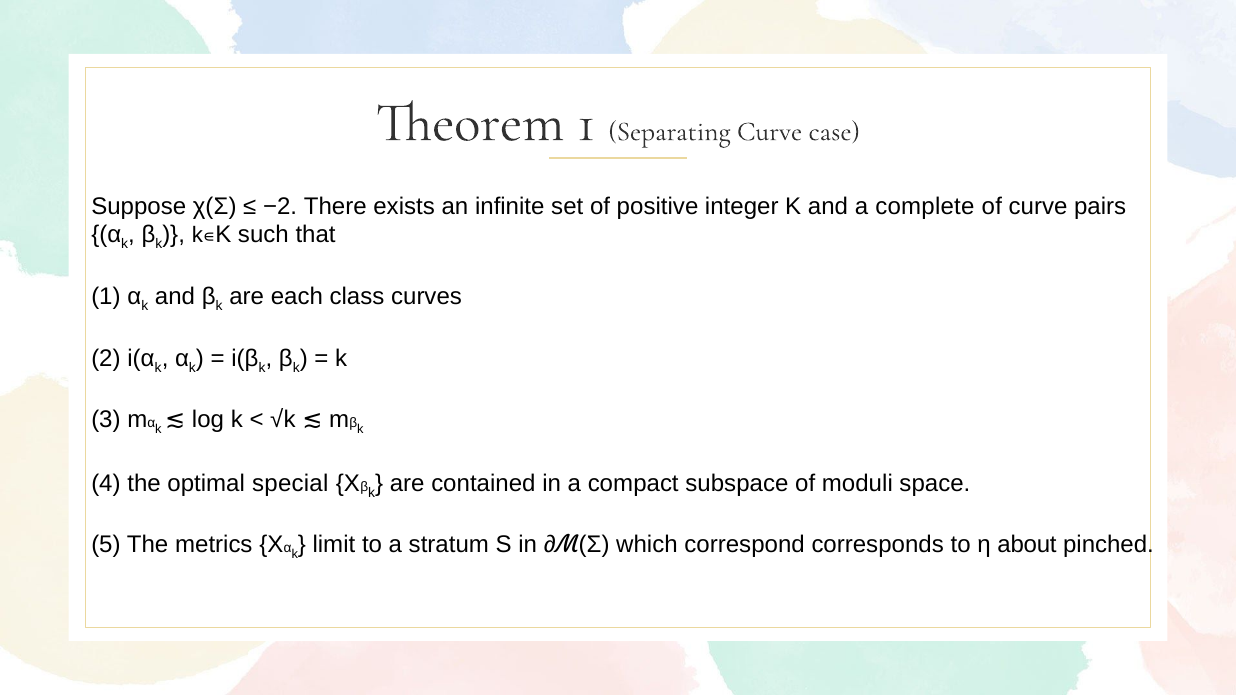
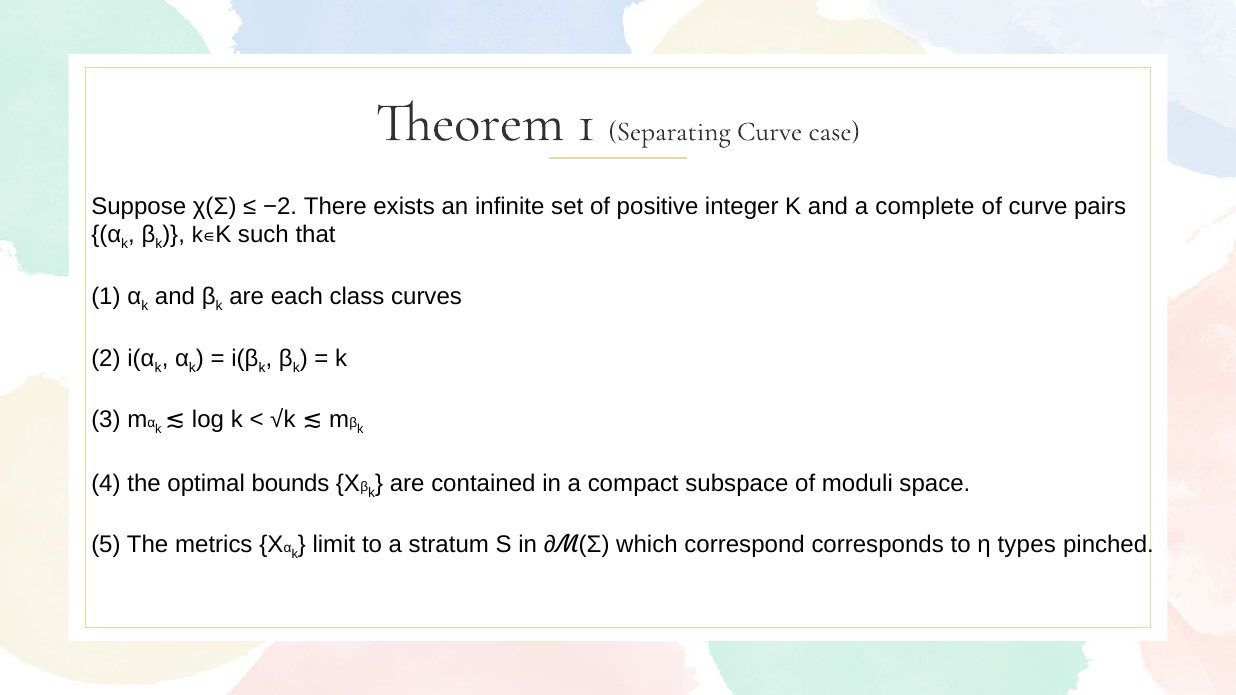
special: special -> bounds
about: about -> types
